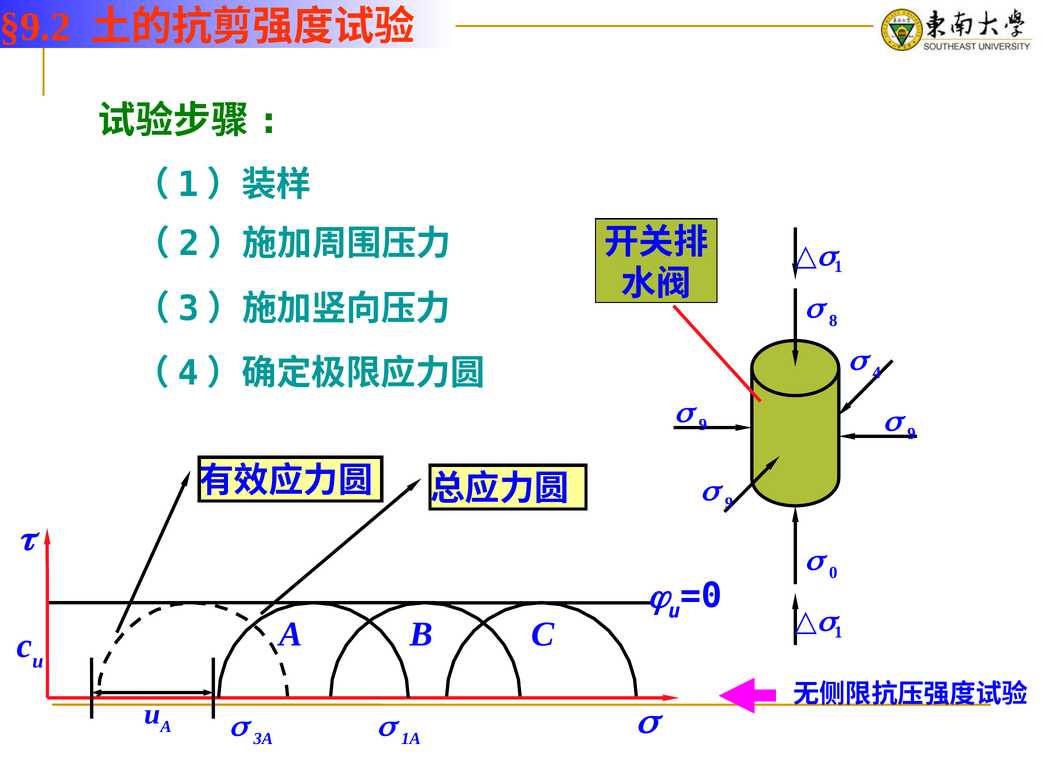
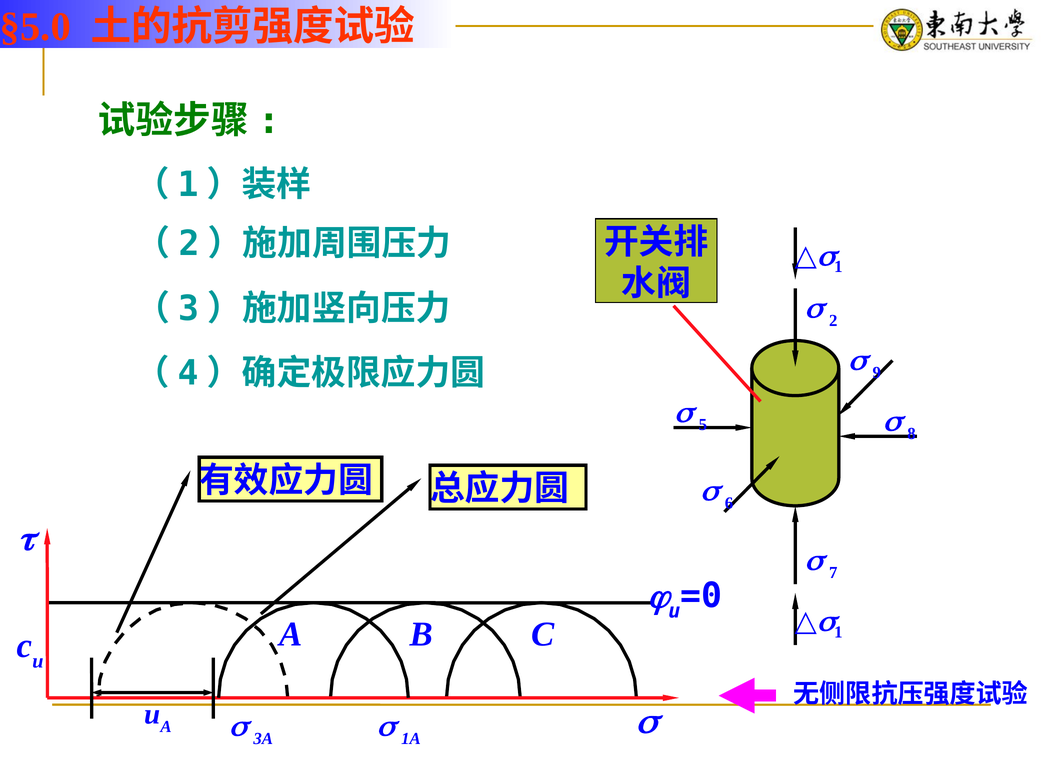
§9.2: §9.2 -> §5.0
8: 8 -> 2
4: 4 -> 9
9 at (703, 425): 9 -> 5
9 at (912, 433): 9 -> 8
9 at (729, 503): 9 -> 6
0: 0 -> 7
